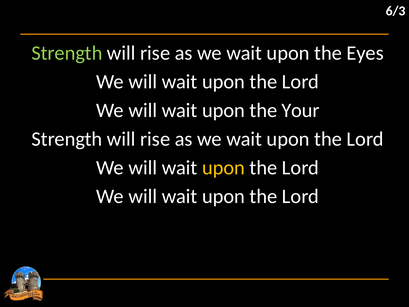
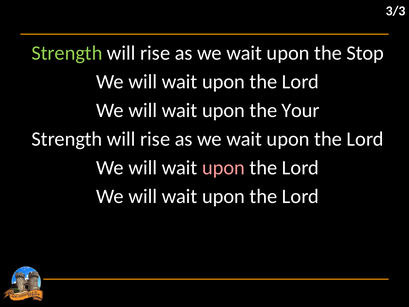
6/3: 6/3 -> 3/3
Eyes: Eyes -> Stop
upon at (224, 168) colour: yellow -> pink
